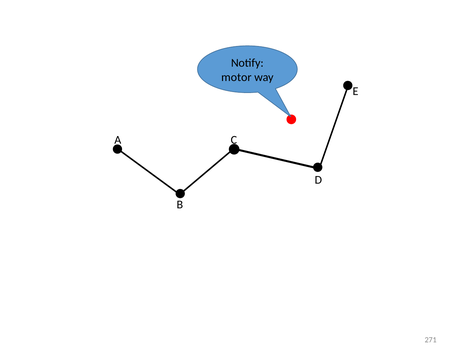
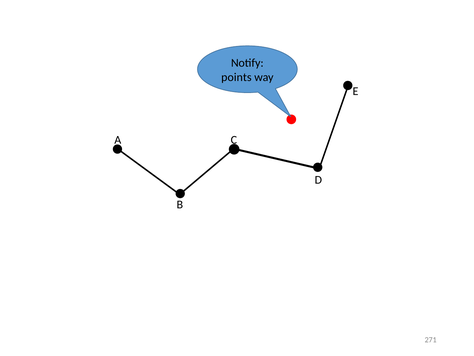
motor: motor -> points
